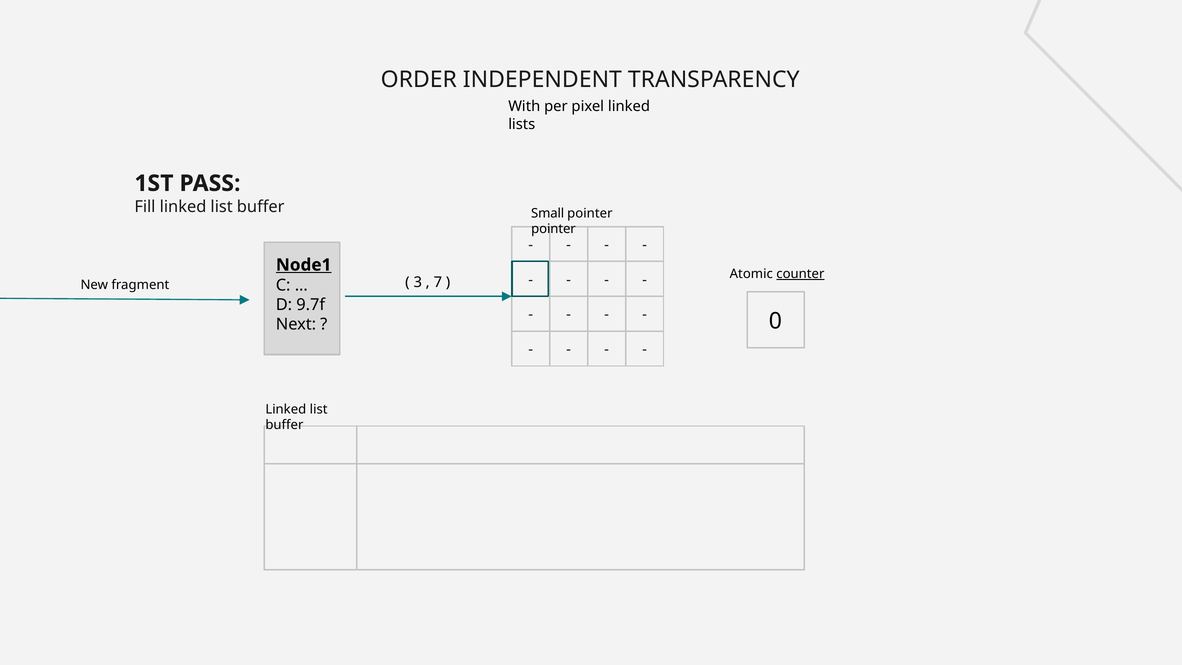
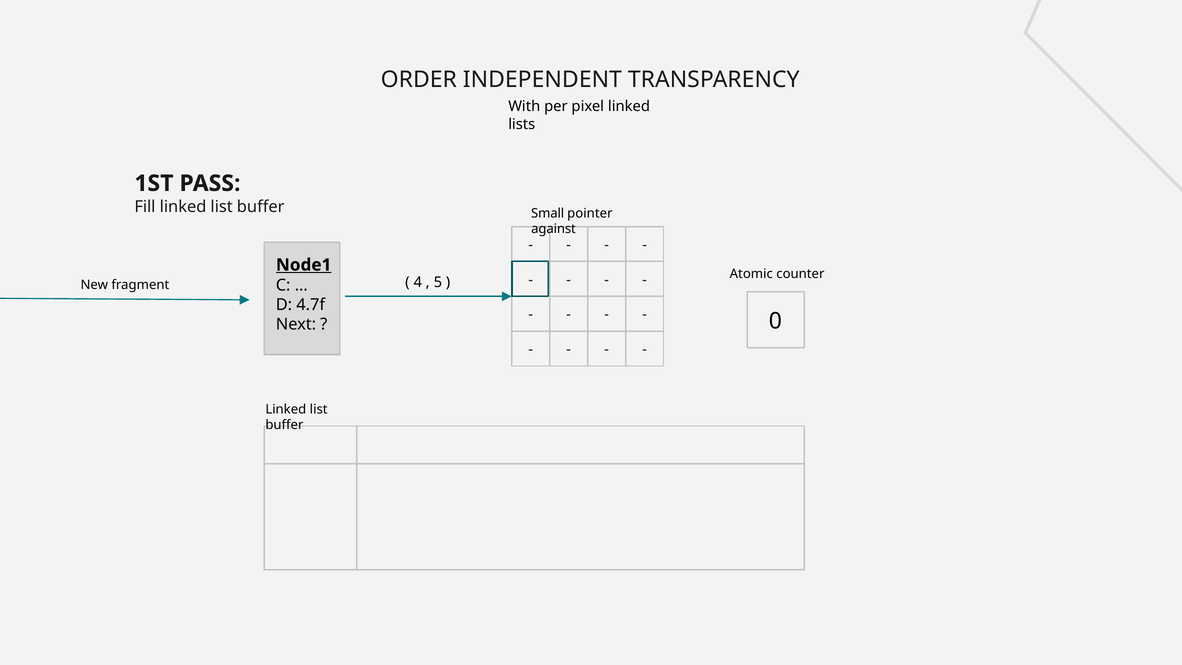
pointer at (554, 229): pointer -> against
counter underline: present -> none
3: 3 -> 4
7: 7 -> 5
9.7f: 9.7f -> 4.7f
